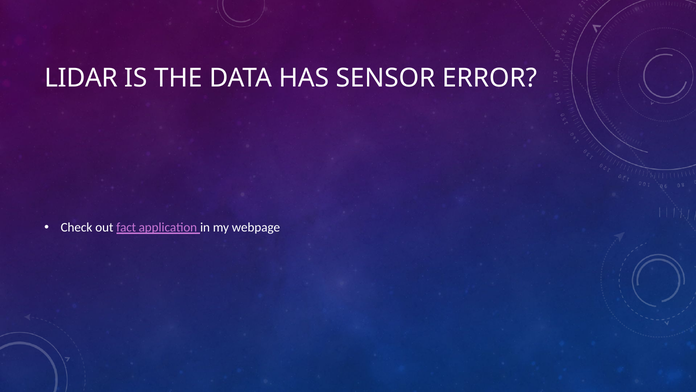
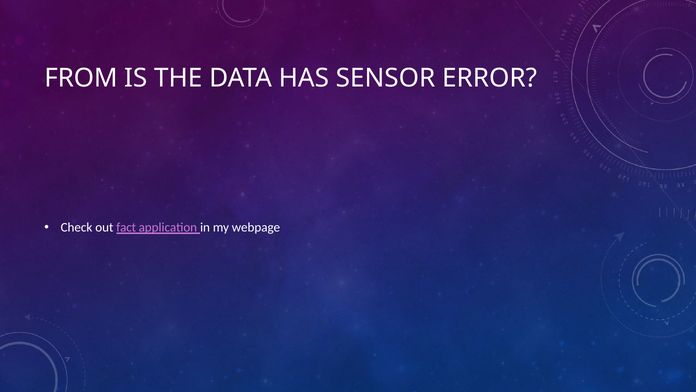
LIDAR: LIDAR -> FROM
